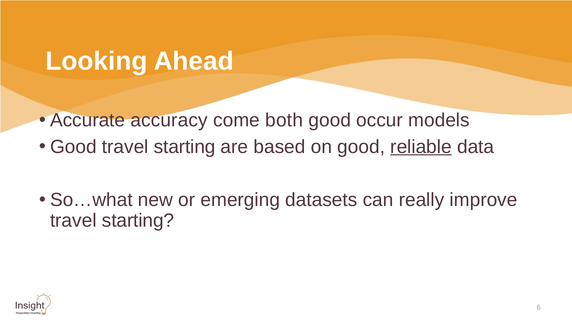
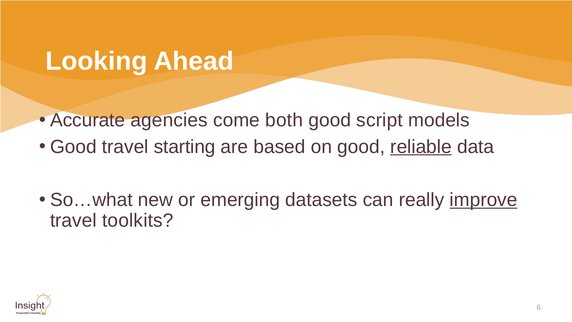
accuracy: accuracy -> agencies
occur: occur -> script
improve underline: none -> present
starting at (138, 220): starting -> toolkits
